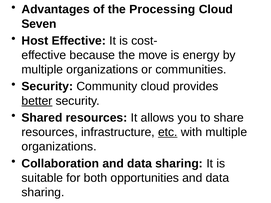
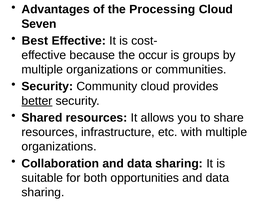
Host: Host -> Best
move: move -> occur
energy: energy -> groups
etc underline: present -> none
